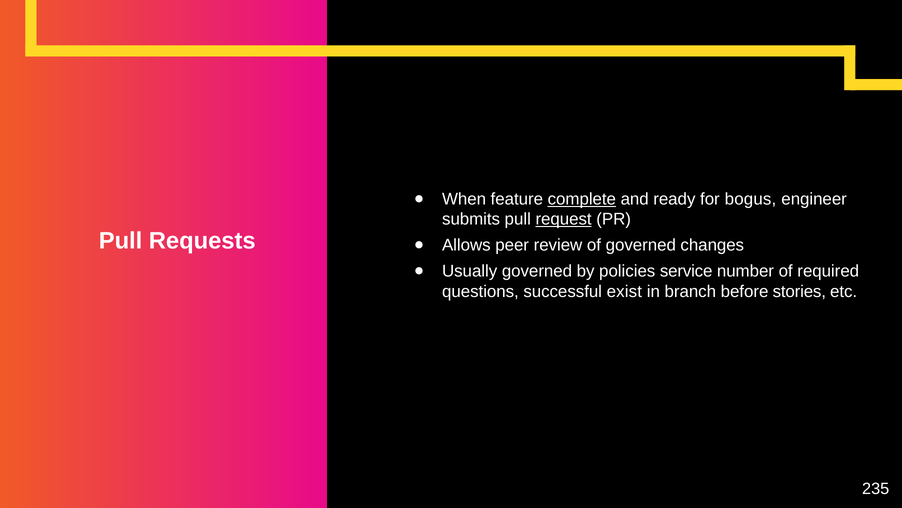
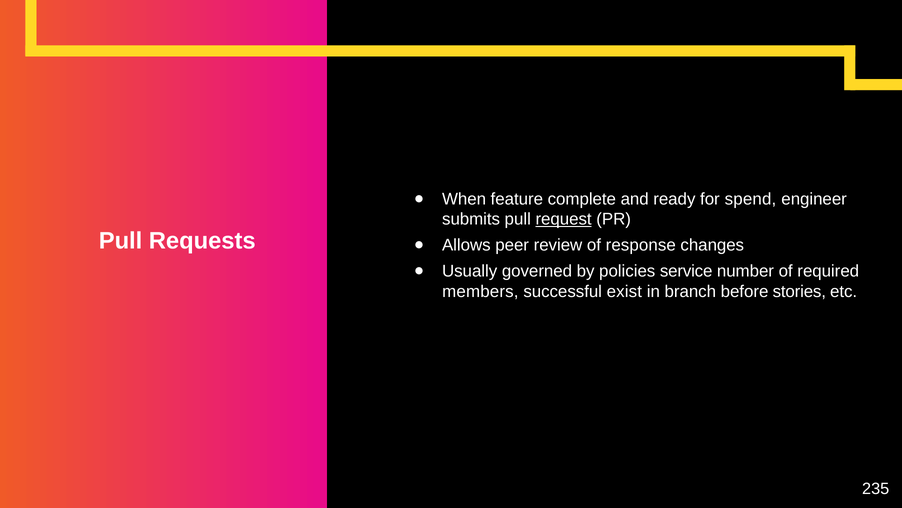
complete underline: present -> none
bogus: bogus -> spend
of governed: governed -> response
questions: questions -> members
